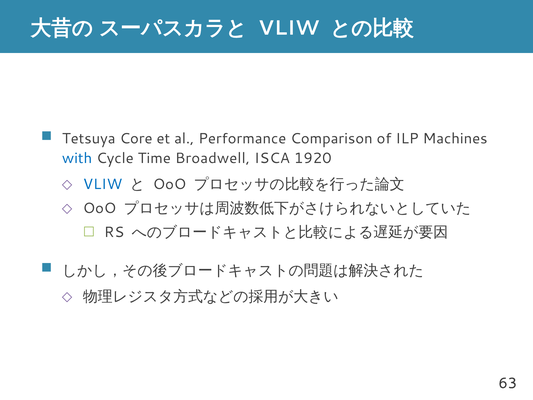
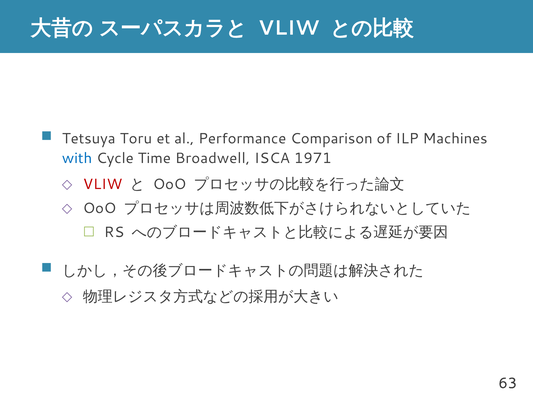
Core: Core -> Toru
1920: 1920 -> 1971
VLIW at (103, 184) colour: blue -> red
